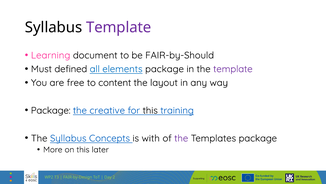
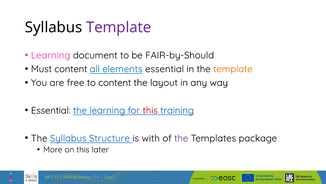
Must defined: defined -> content
elements package: package -> essential
template at (233, 69) colour: purple -> orange
Package at (51, 110): Package -> Essential
the creative: creative -> learning
this at (150, 110) colour: black -> red
Concepts: Concepts -> Structure
